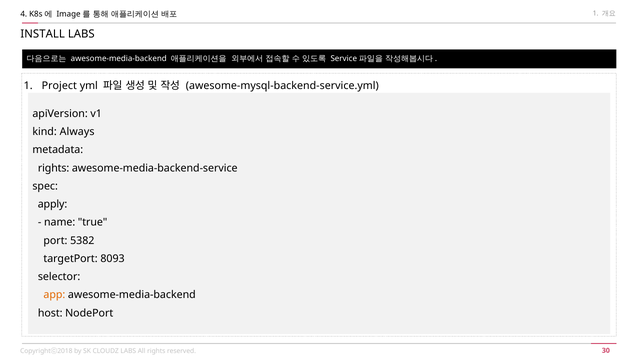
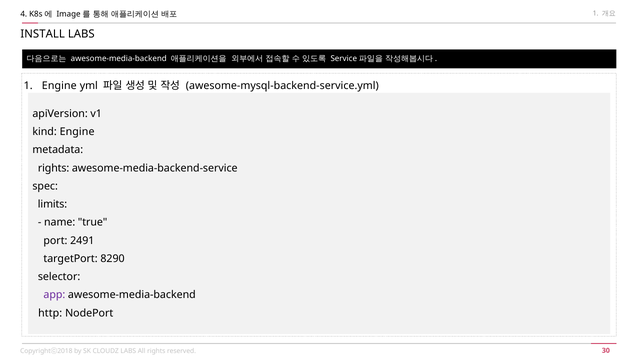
1 Project: Project -> Engine
kind Always: Always -> Engine
apply: apply -> limits
5382: 5382 -> 2491
8093: 8093 -> 8290
app colour: orange -> purple
host: host -> http
